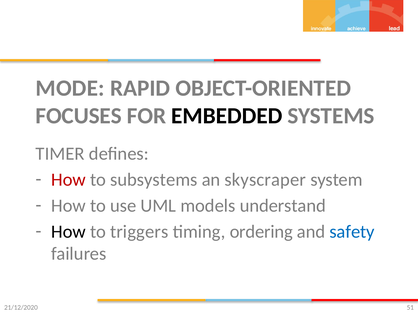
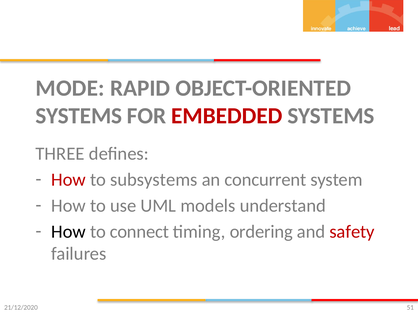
FOCUSES at (79, 116): FOCUSES -> SYSTEMS
EMBEDDED colour: black -> red
TIMER: TIMER -> THREE
skyscraper: skyscraper -> concurrent
triggers: triggers -> connect
safety colour: blue -> red
